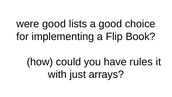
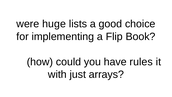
were good: good -> huge
